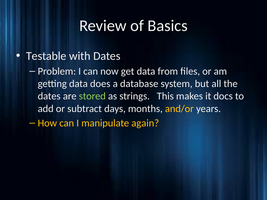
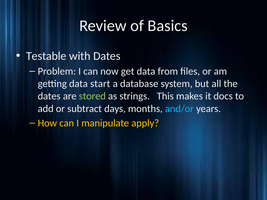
does: does -> start
and/or colour: yellow -> light blue
again: again -> apply
